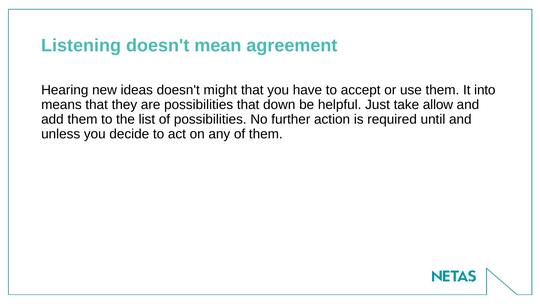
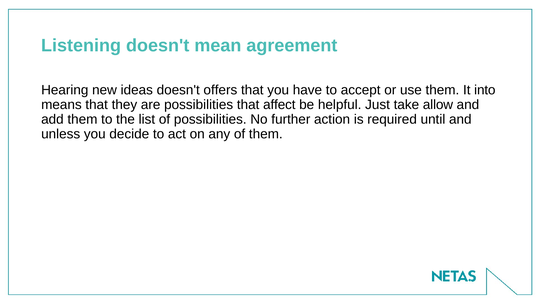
might: might -> offers
down: down -> affect
